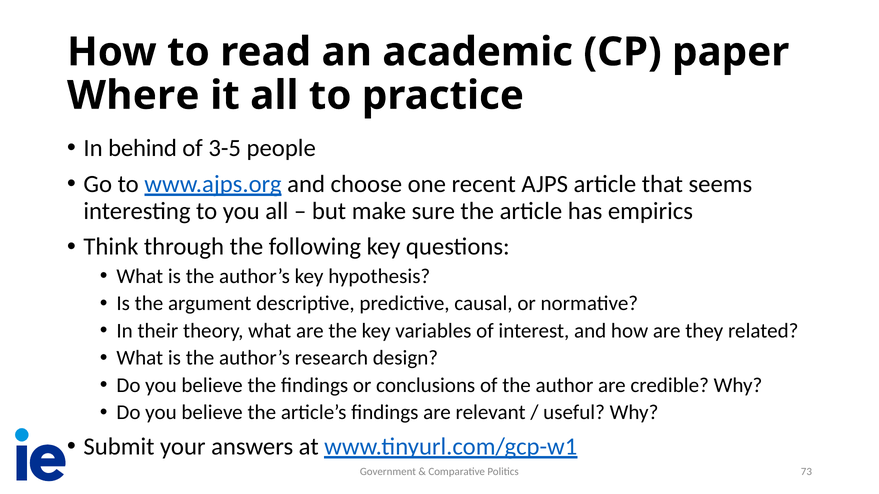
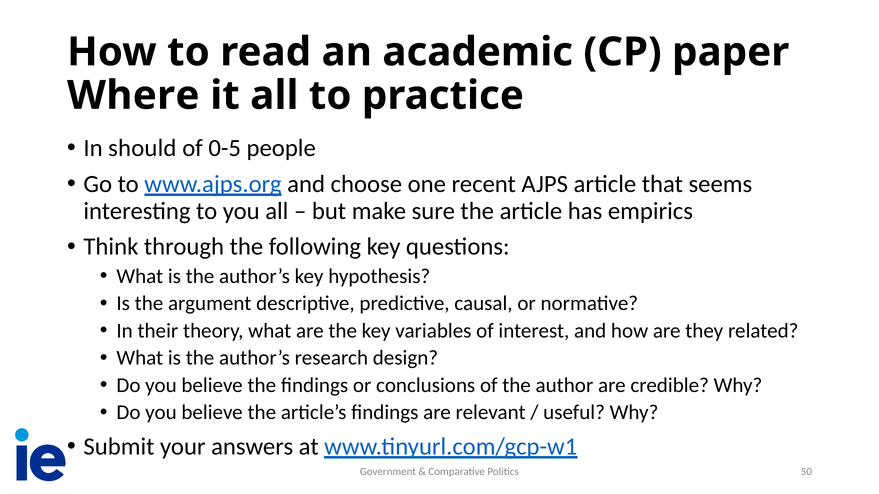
behind: behind -> should
3-5: 3-5 -> 0-5
73: 73 -> 50
